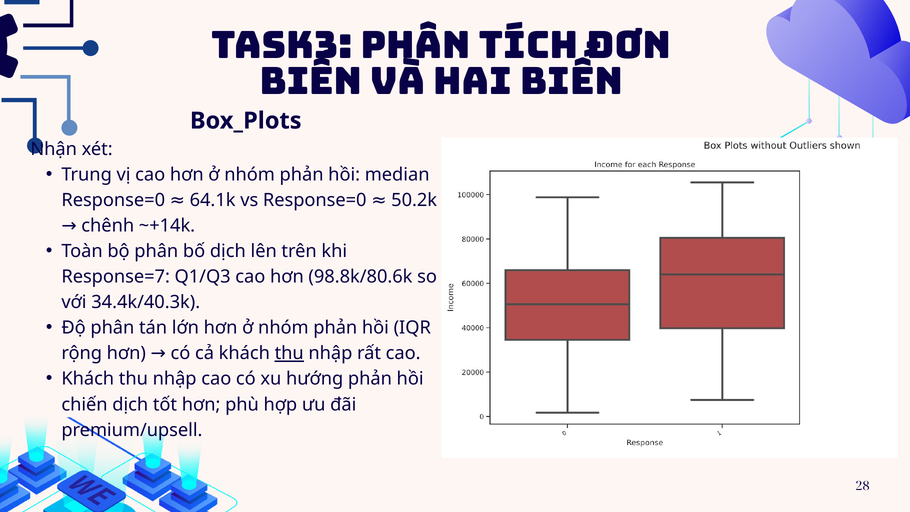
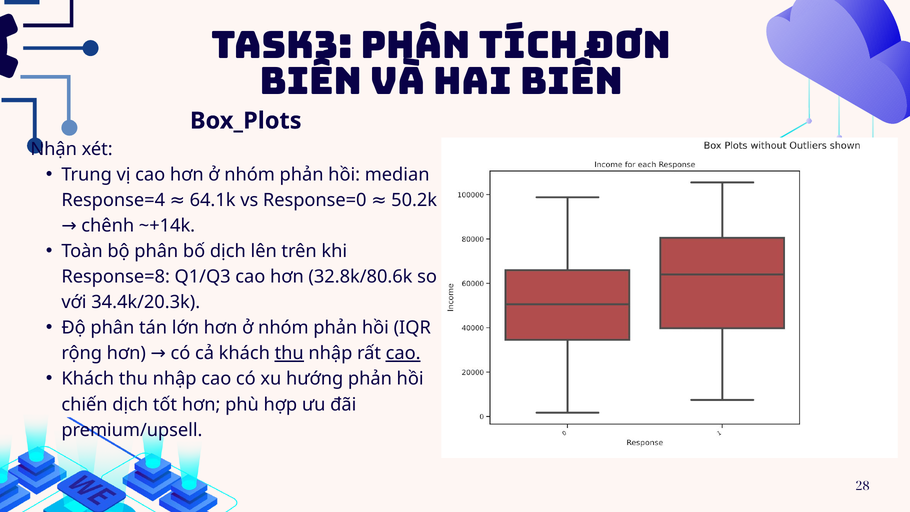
Response=0 at (113, 200): Response=0 -> Response=4
Response=7: Response=7 -> Response=8
98.8k/80.6k: 98.8k/80.6k -> 32.8k/80.6k
34.4k/40.3k: 34.4k/40.3k -> 34.4k/20.3k
cao at (403, 353) underline: none -> present
